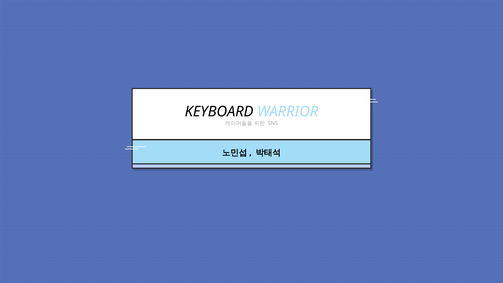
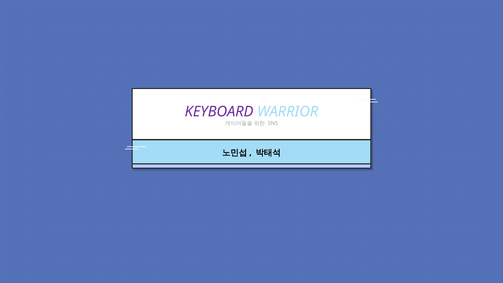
KEYBOARD colour: black -> purple
